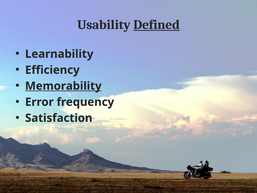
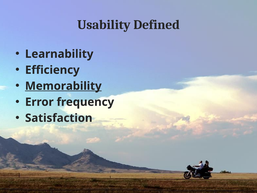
Defined underline: present -> none
